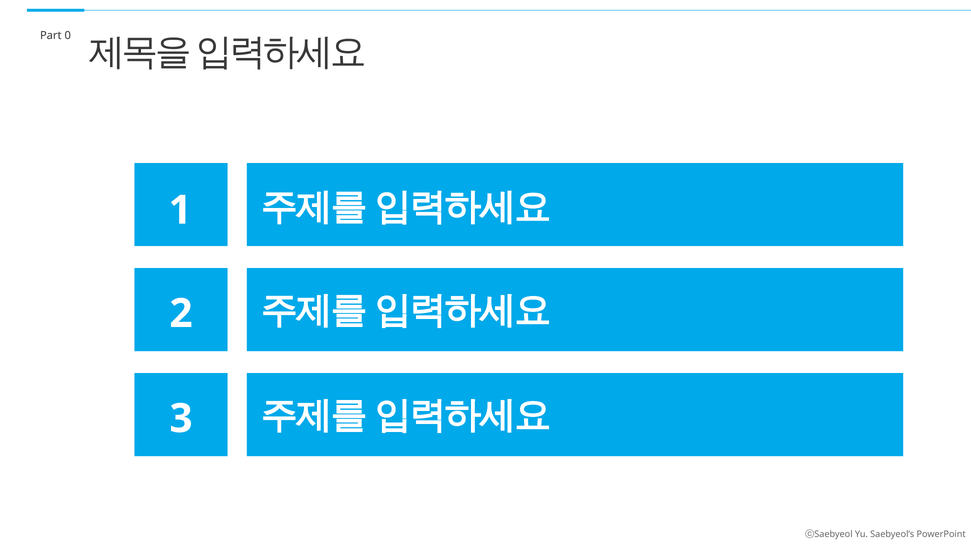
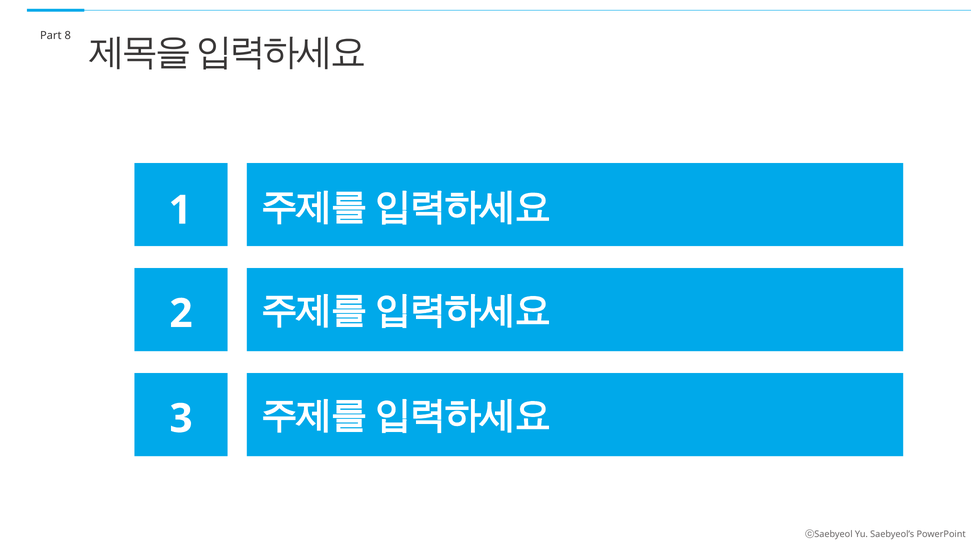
0: 0 -> 8
